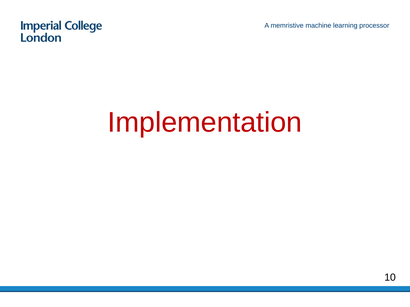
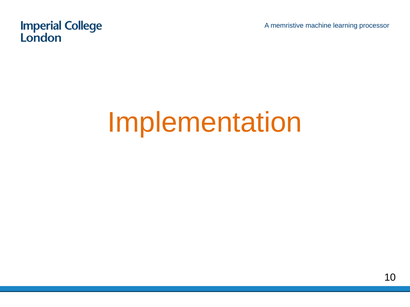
Implementation colour: red -> orange
